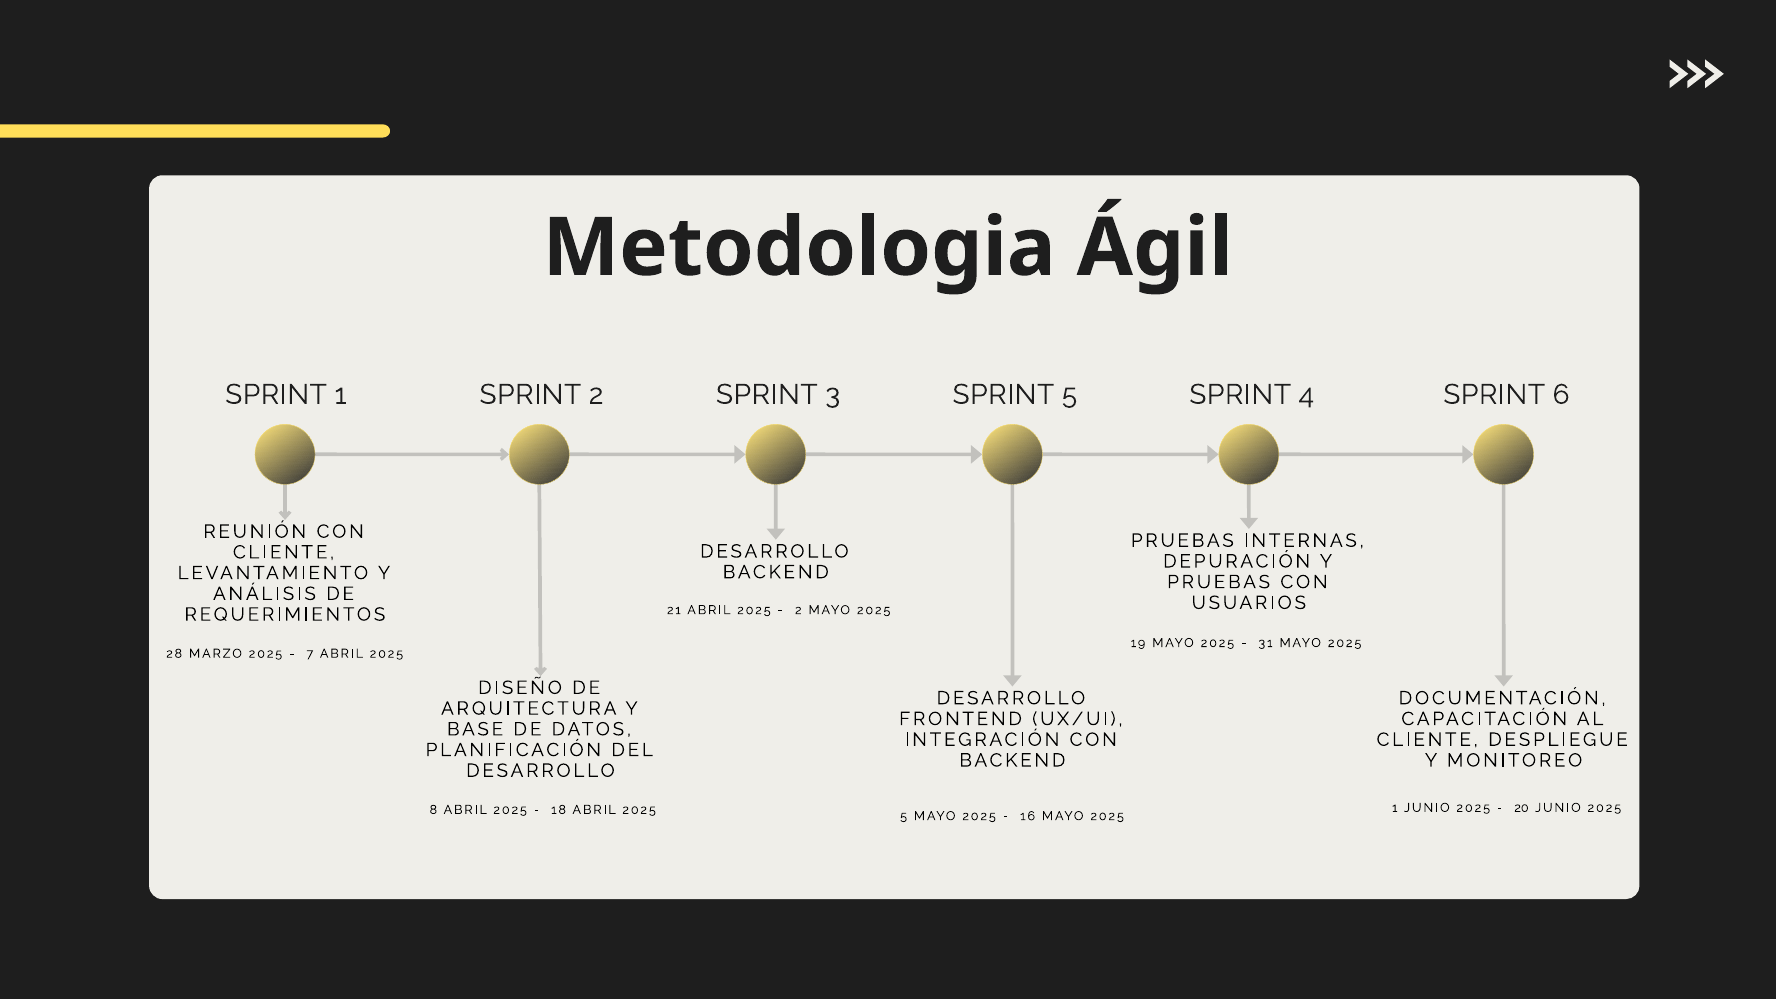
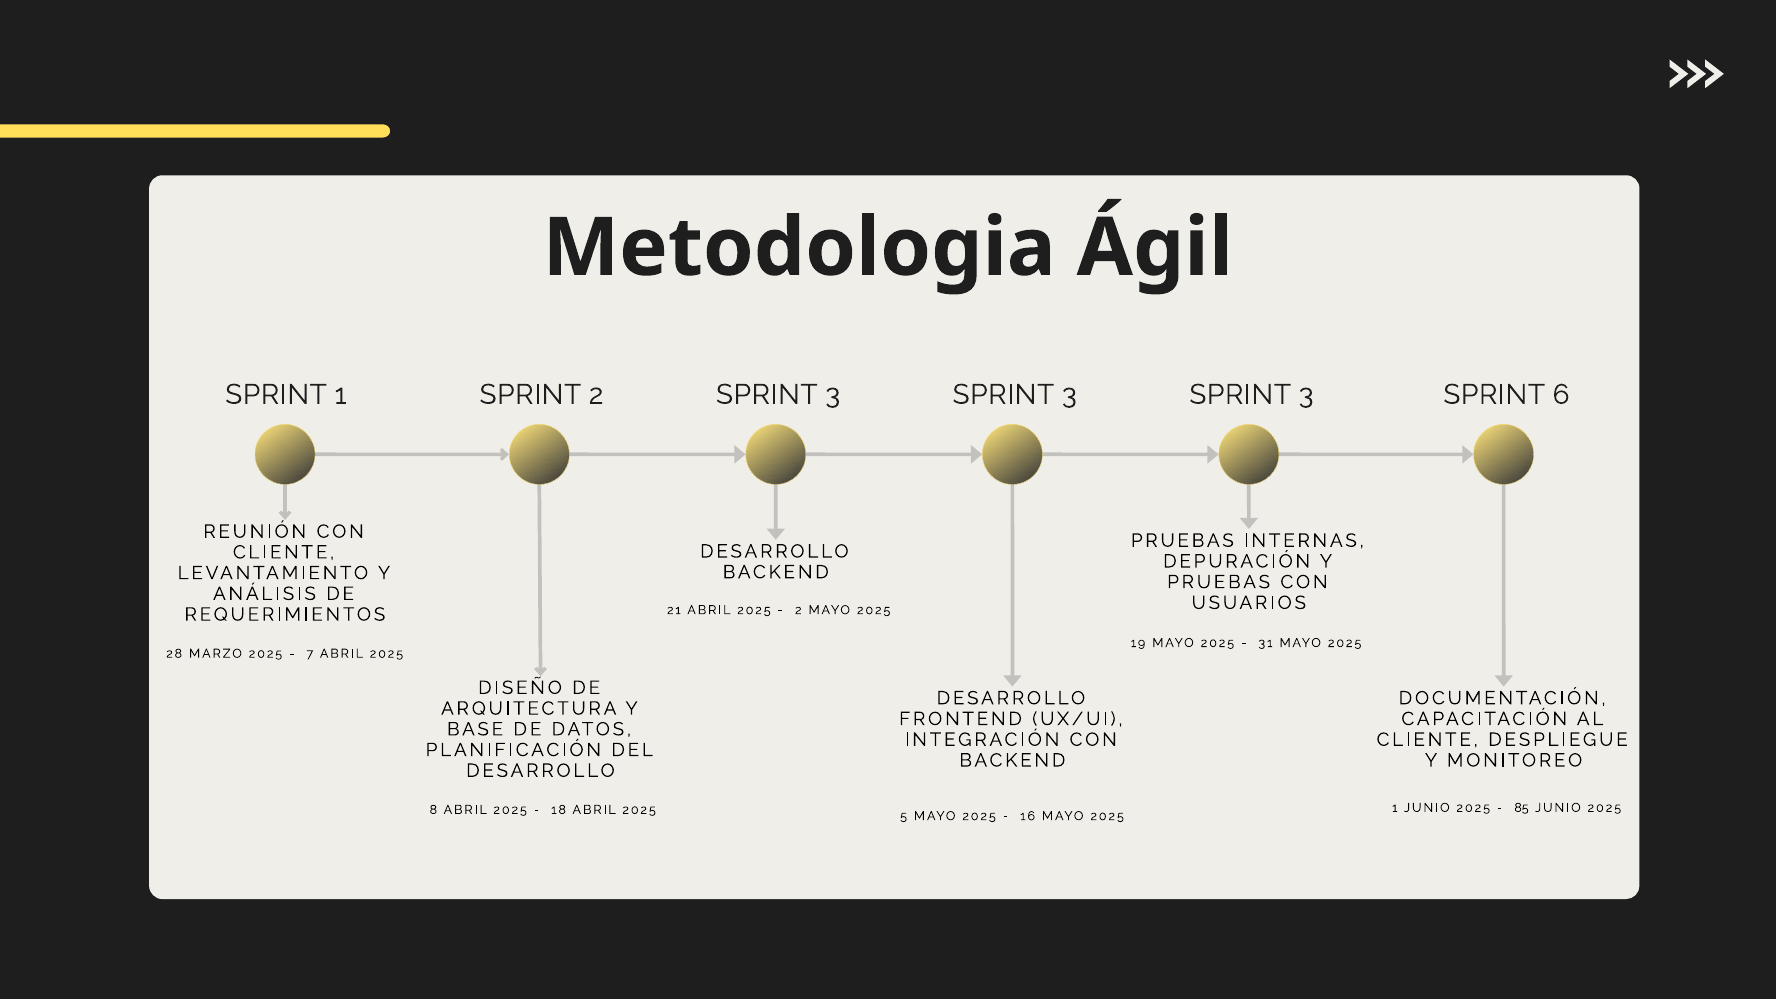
5 at (1069, 394): 5 -> 3
4 at (1306, 394): 4 -> 3
20: 20 -> 85
